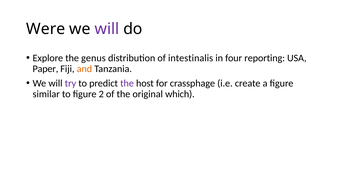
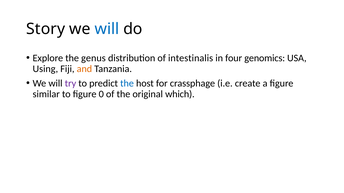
Were: Were -> Story
will at (107, 29) colour: purple -> blue
reporting: reporting -> genomics
Paper: Paper -> Using
the at (127, 83) colour: purple -> blue
2: 2 -> 0
